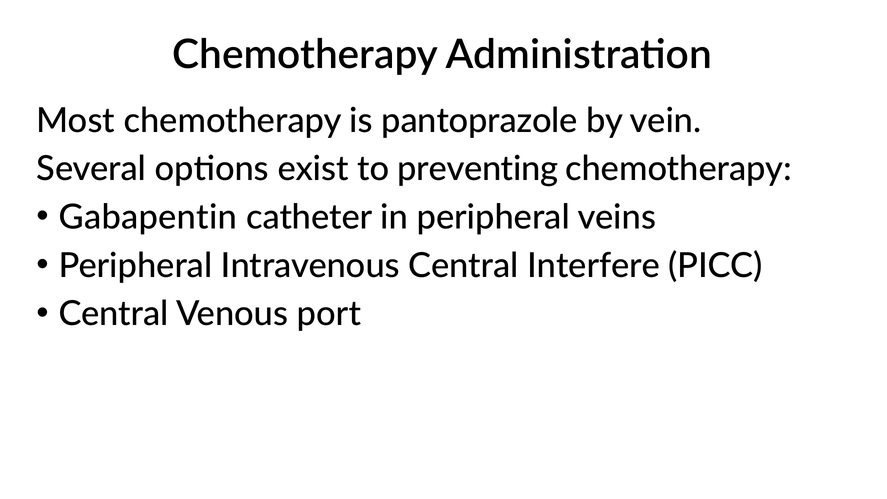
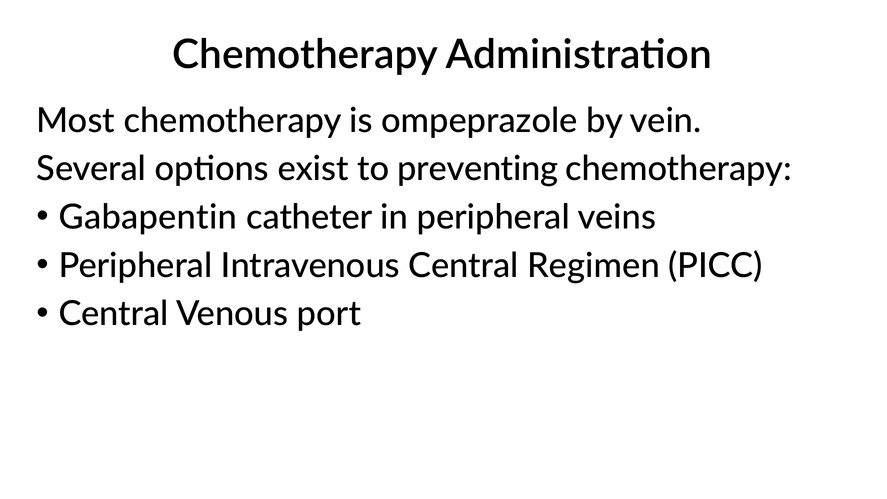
pantoprazole: pantoprazole -> ompeprazole
Interfere: Interfere -> Regimen
